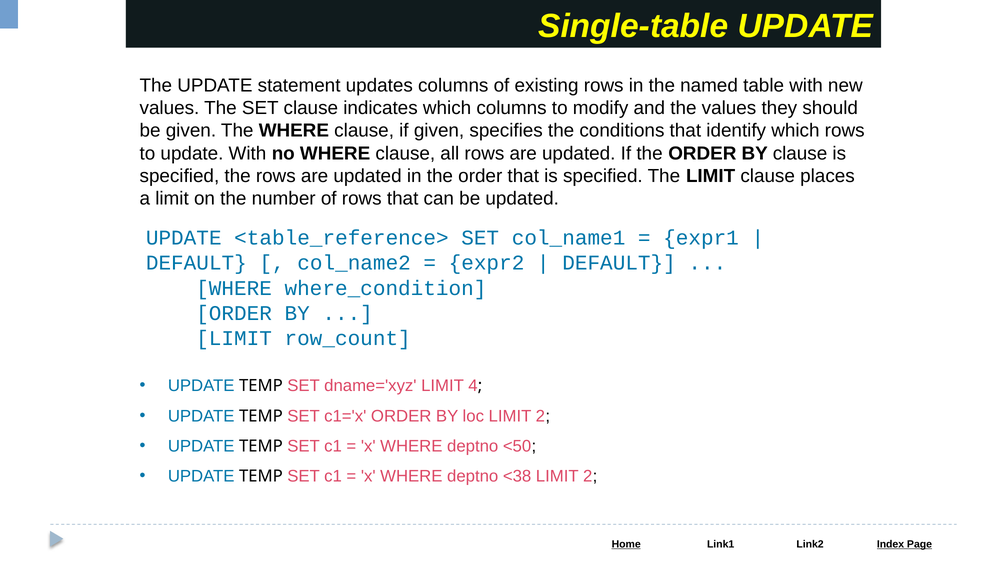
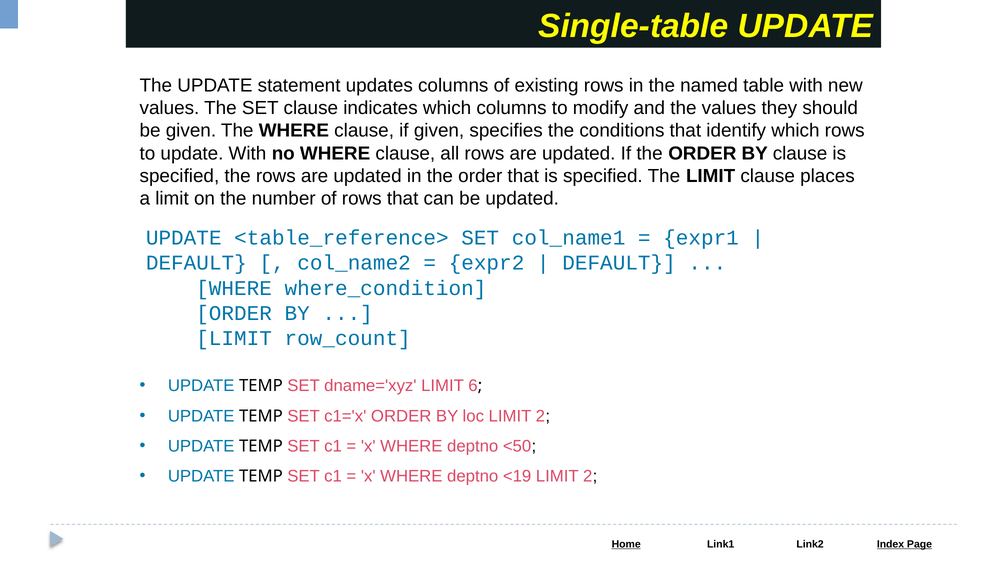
4: 4 -> 6
<38: <38 -> <19
